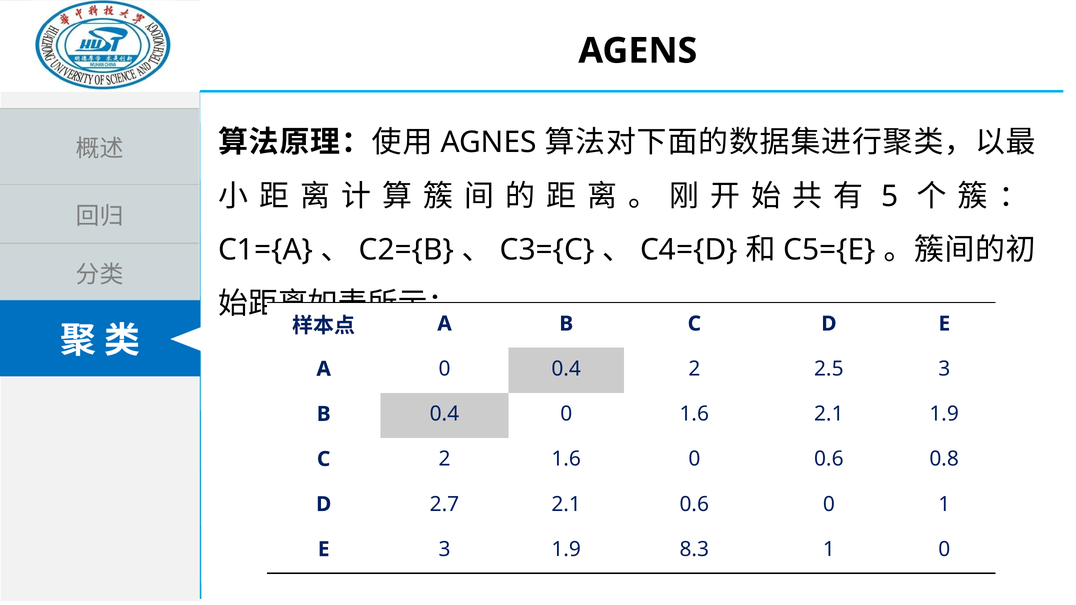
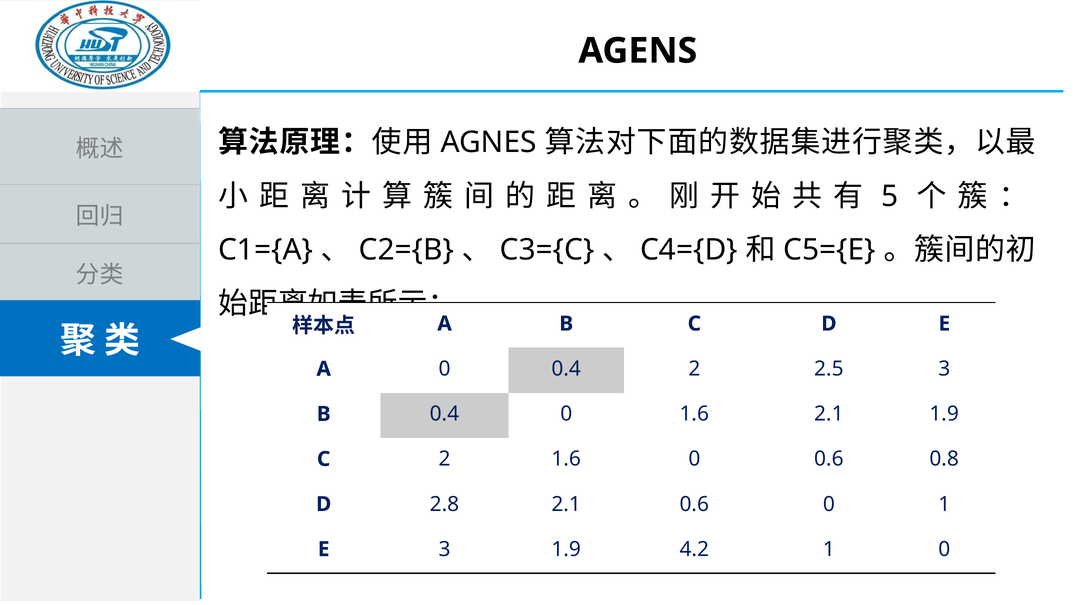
2.7: 2.7 -> 2.8
8.3: 8.3 -> 4.2
